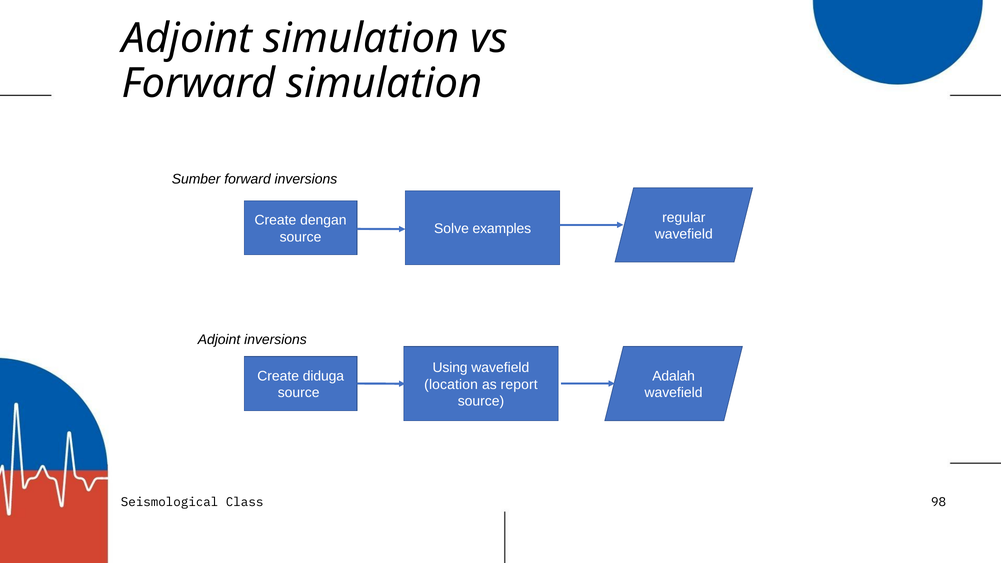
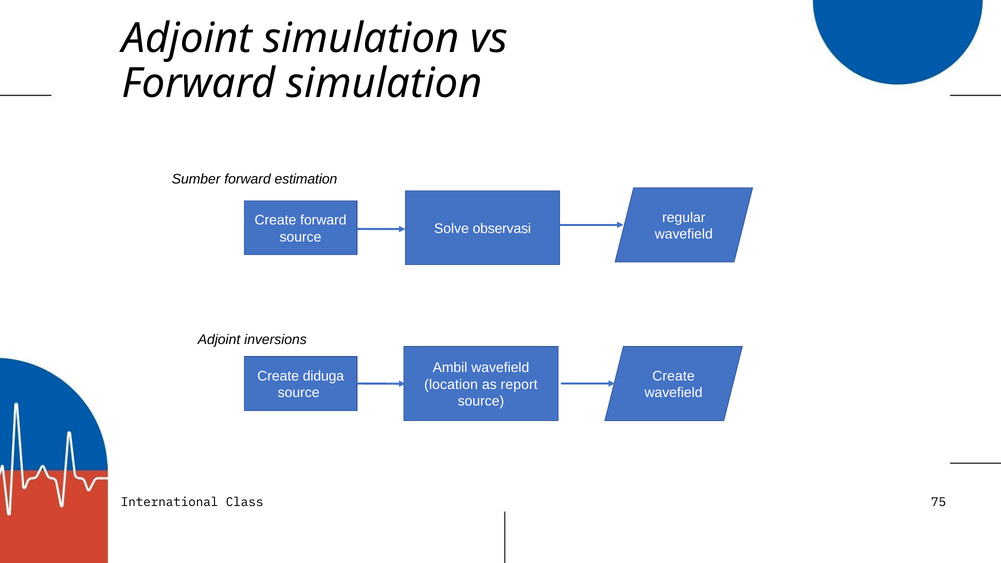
forward inversions: inversions -> estimation
Create dengan: dengan -> forward
examples: examples -> observasi
Using: Using -> Ambil
Adalah at (674, 376): Adalah -> Create
Seismological: Seismological -> International
98: 98 -> 75
